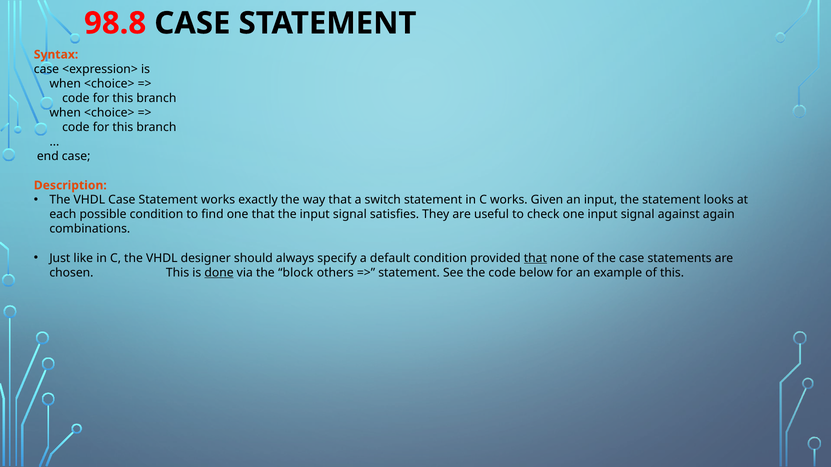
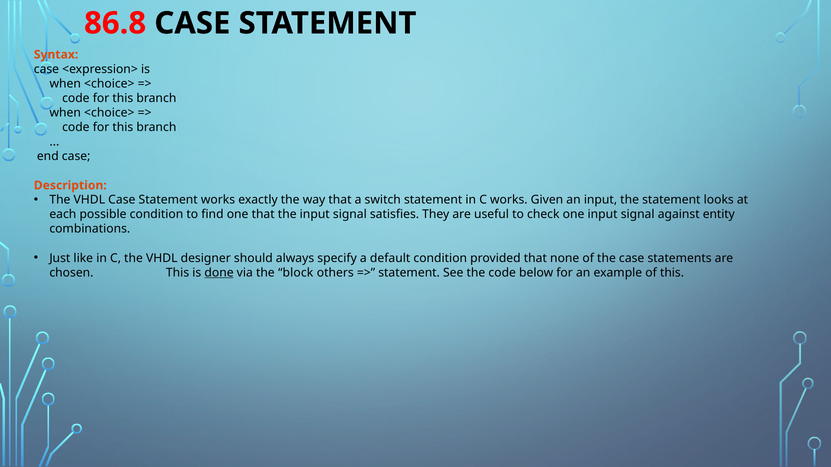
98.8: 98.8 -> 86.8
again: again -> entity
that at (535, 258) underline: present -> none
